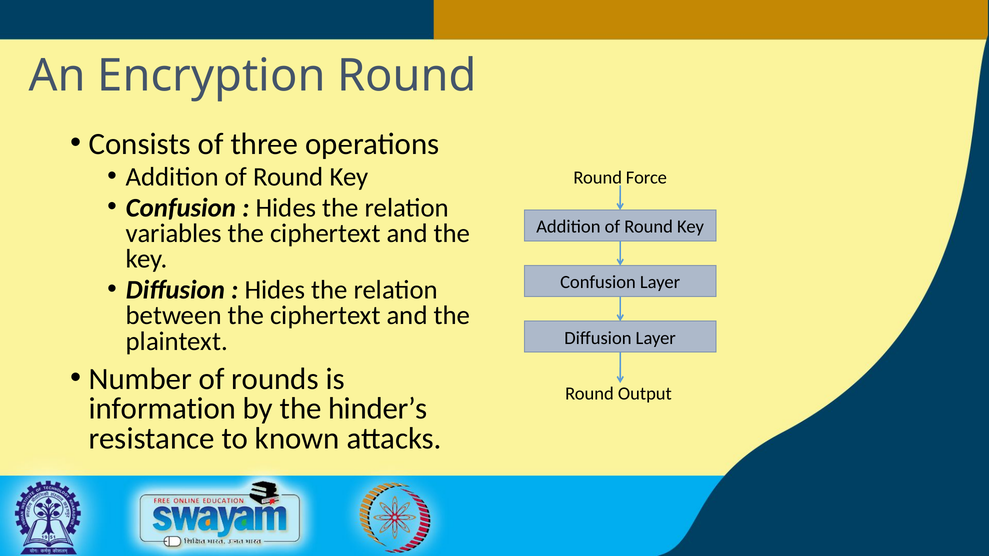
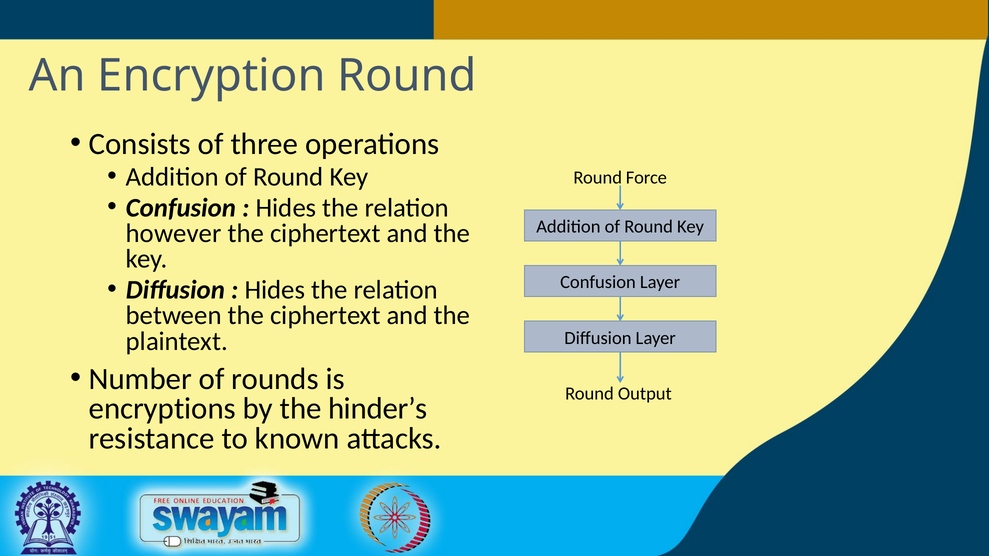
variables: variables -> however
information: information -> encryptions
